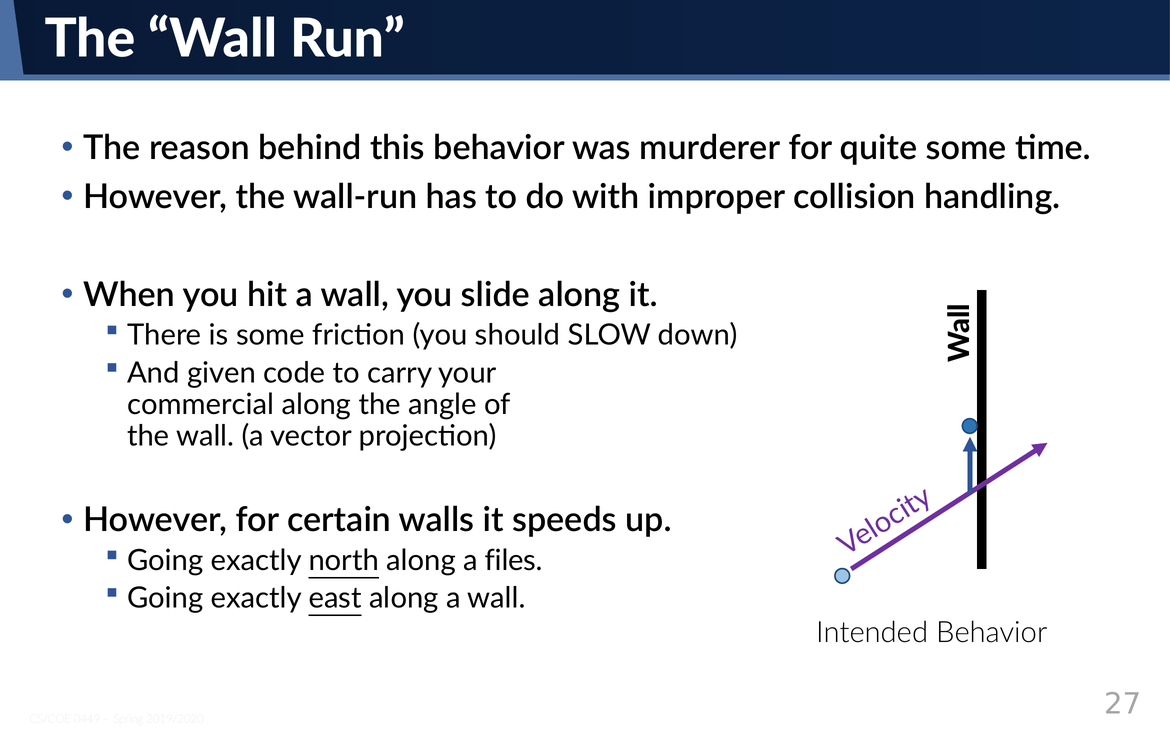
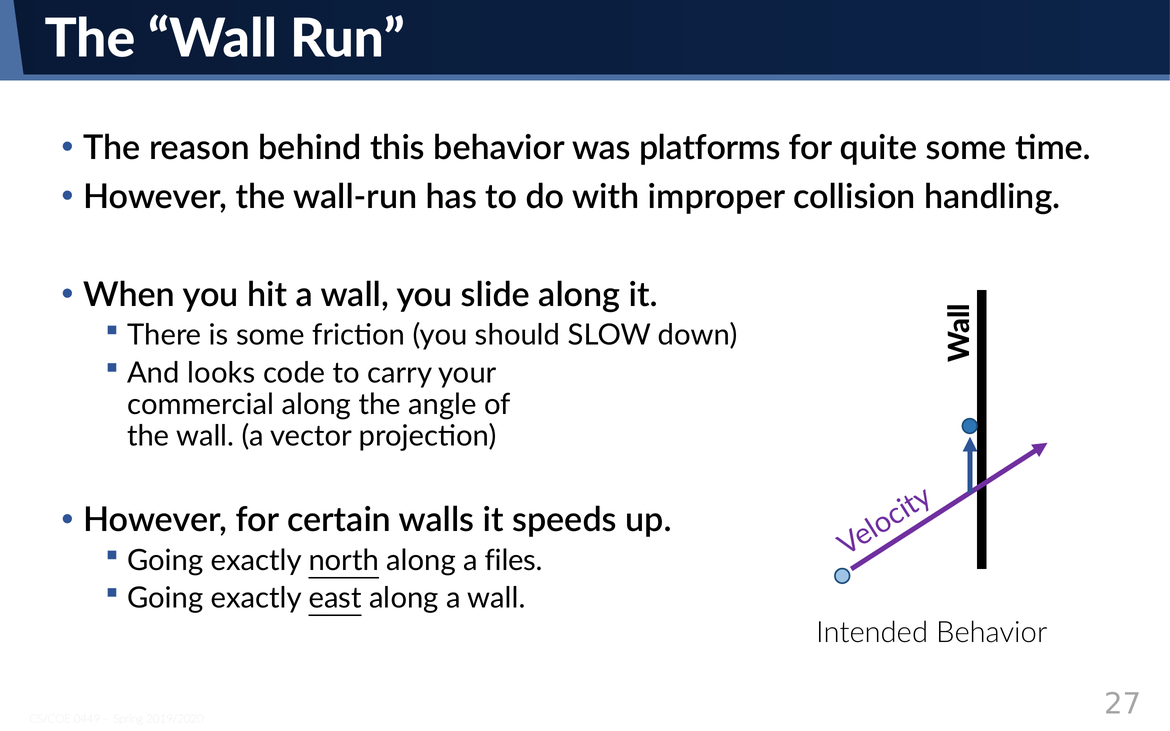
murderer: murderer -> platforms
given: given -> looks
